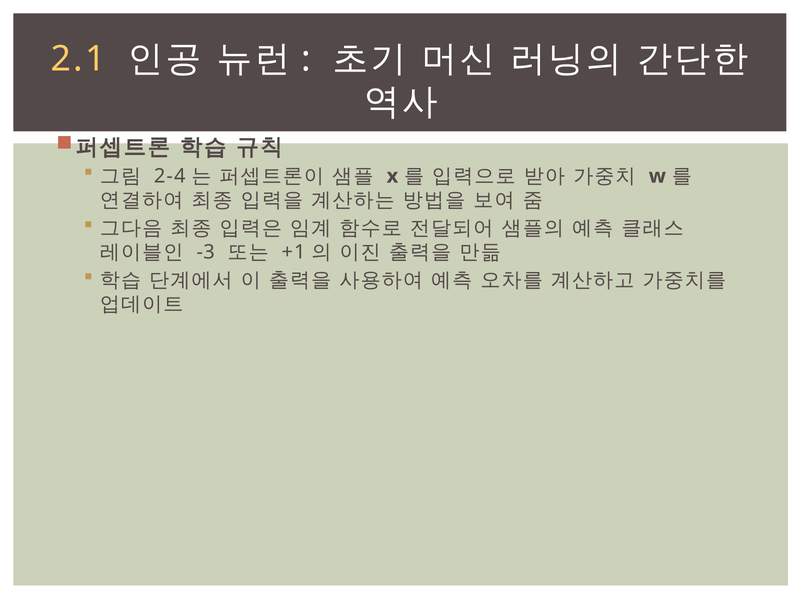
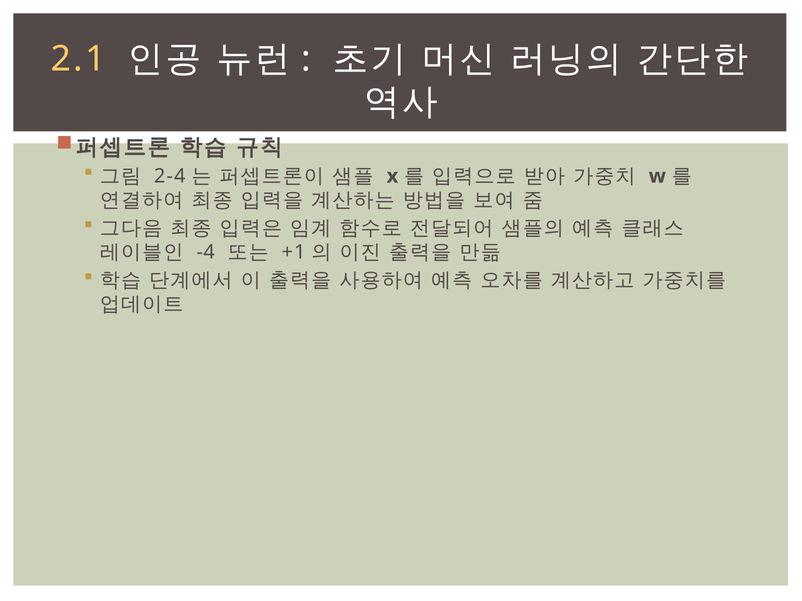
-3: -3 -> -4
